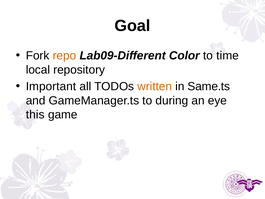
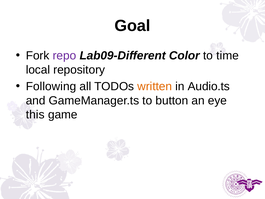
repo colour: orange -> purple
Important: Important -> Following
Same.ts: Same.ts -> Audio.ts
during: during -> button
